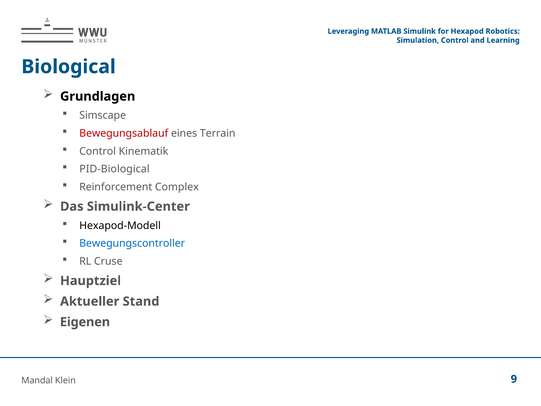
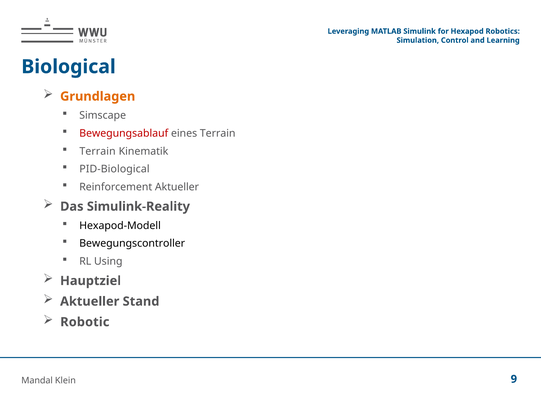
Grundlagen colour: black -> orange
Control at (98, 151): Control -> Terrain
Reinforcement Complex: Complex -> Aktueller
Simulink-Center: Simulink-Center -> Simulink-Reality
Bewegungscontroller colour: blue -> black
Cruse: Cruse -> Using
Eigenen: Eigenen -> Robotic
